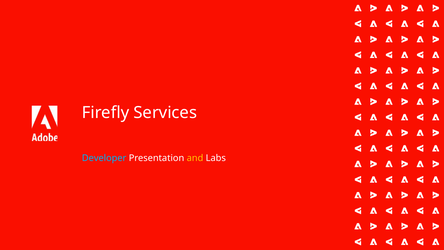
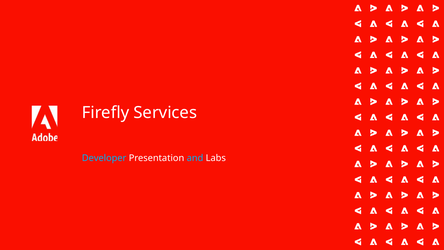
and colour: yellow -> light blue
